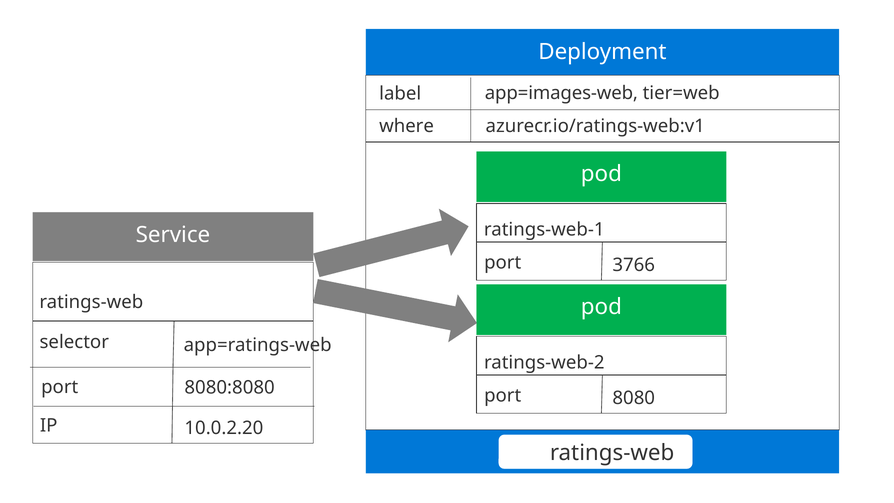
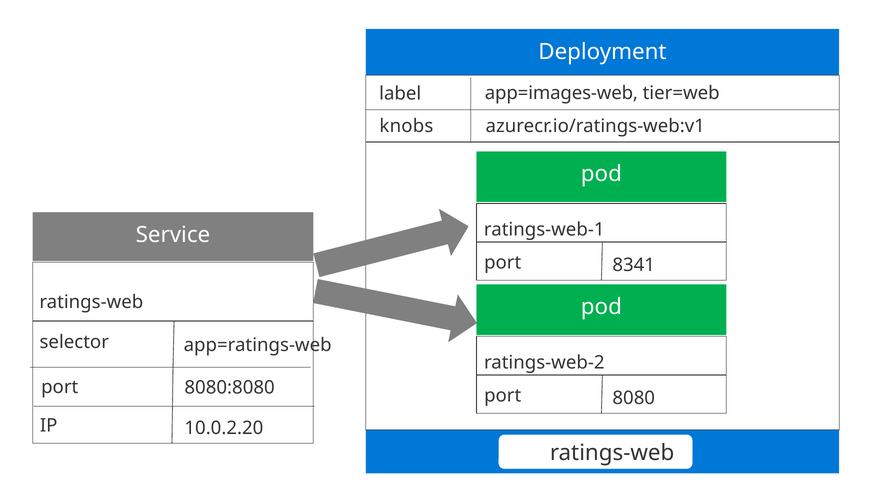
where: where -> knobs
3766: 3766 -> 8341
